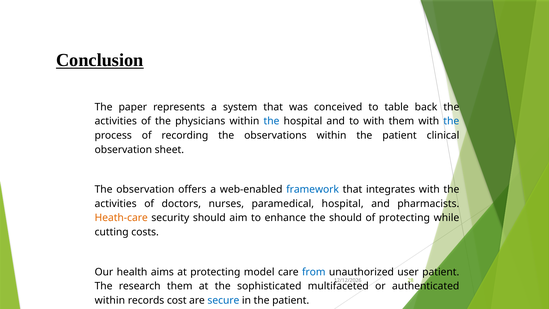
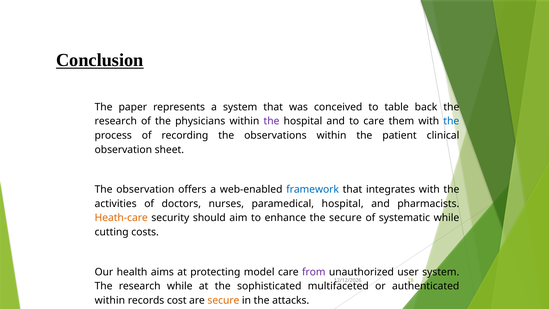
activities at (116, 121): activities -> research
the at (271, 121) colour: blue -> purple
to with: with -> care
the should: should -> secure
of protecting: protecting -> systematic
from colour: blue -> purple
user patient: patient -> system
research them: them -> while
secure at (223, 300) colour: blue -> orange
in the patient: patient -> attacks
